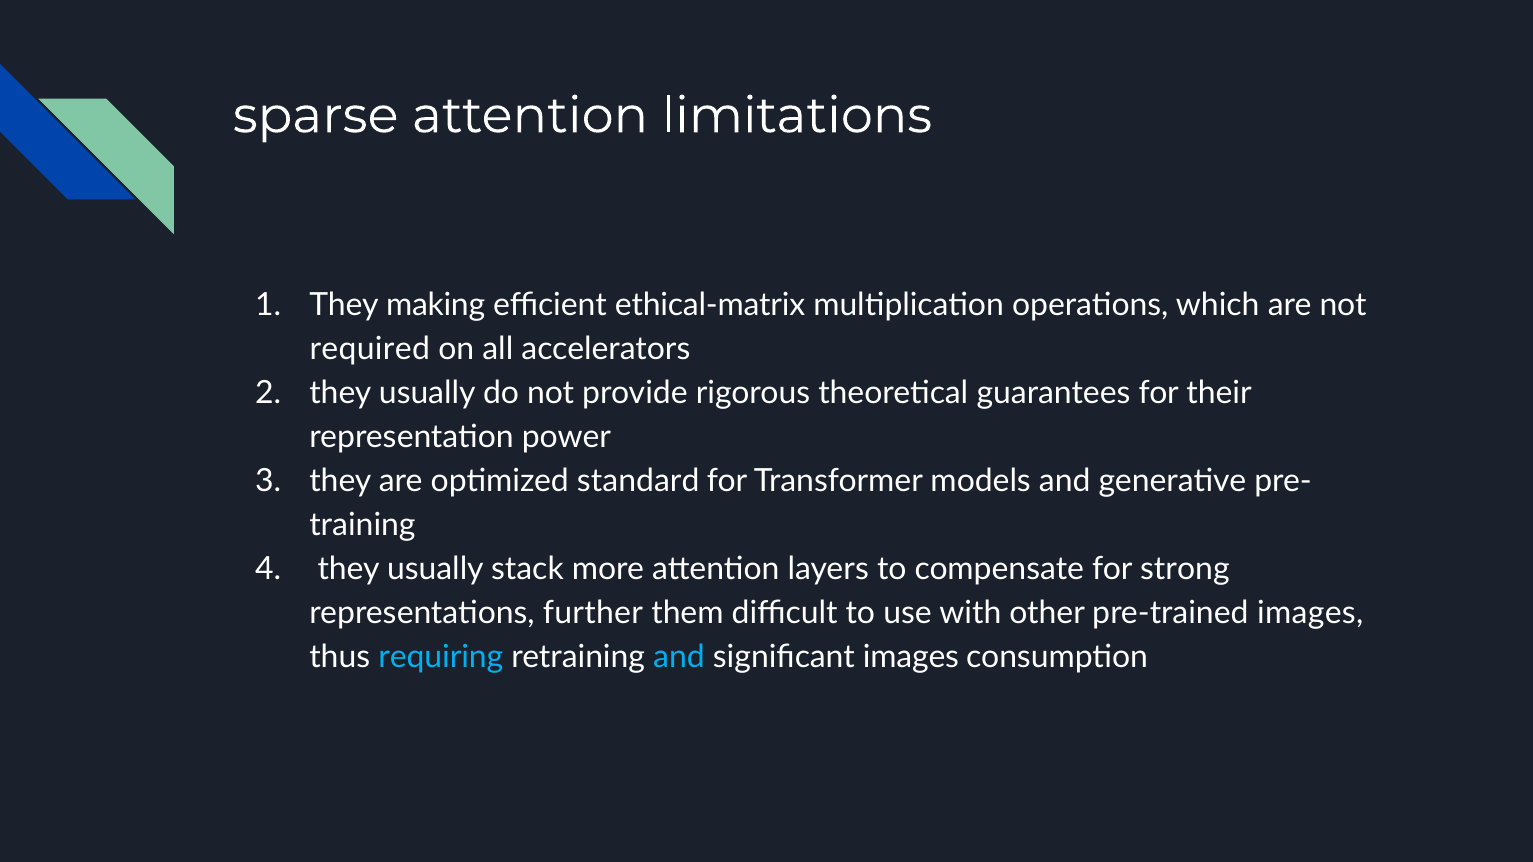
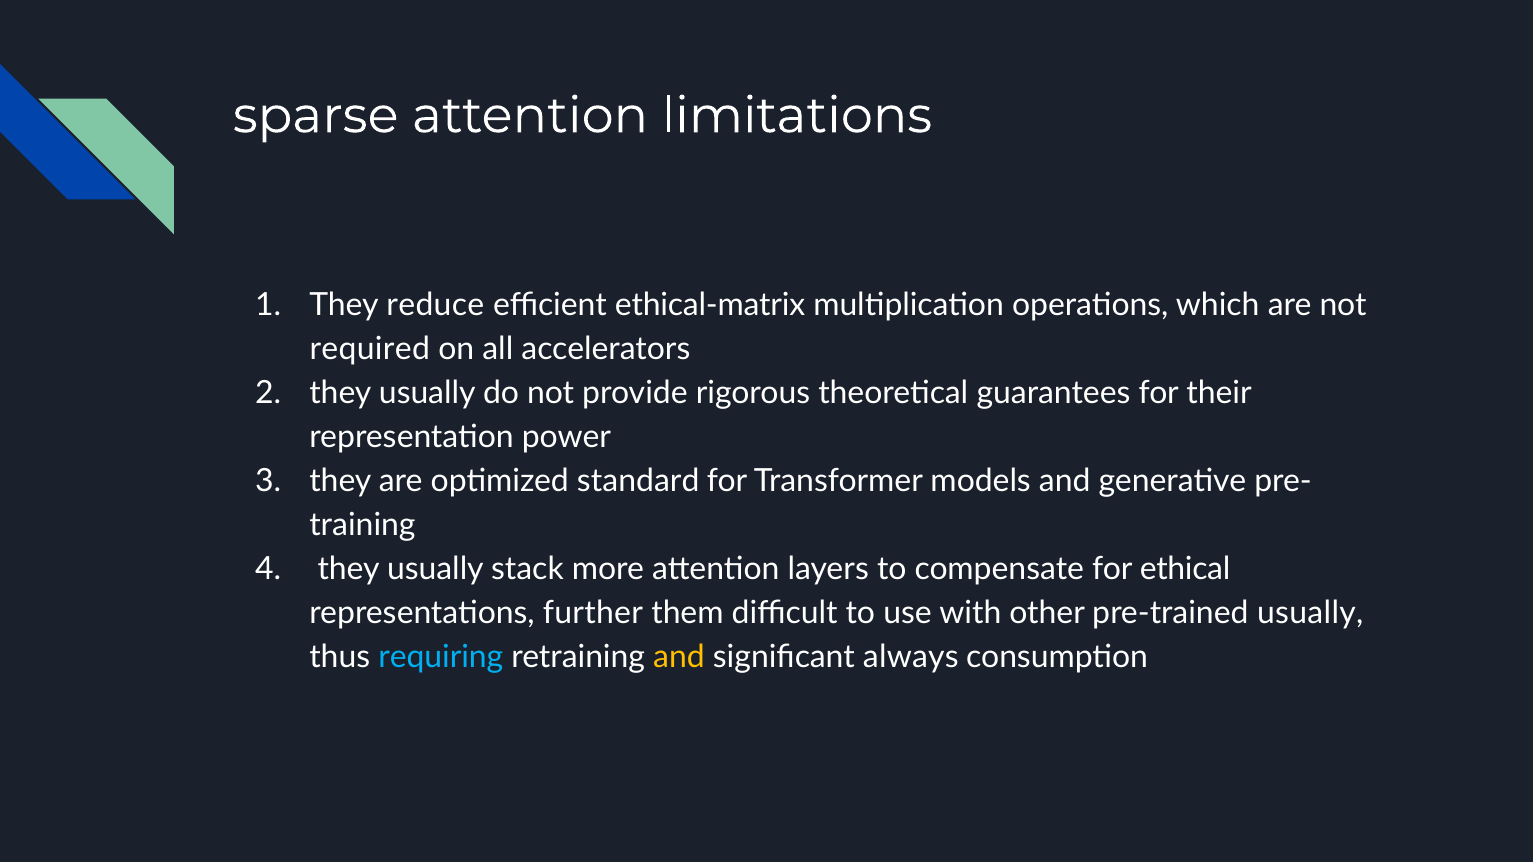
making: making -> reduce
strong: strong -> ethical
pre-trained images: images -> usually
and at (679, 658) colour: light blue -> yellow
significant images: images -> always
